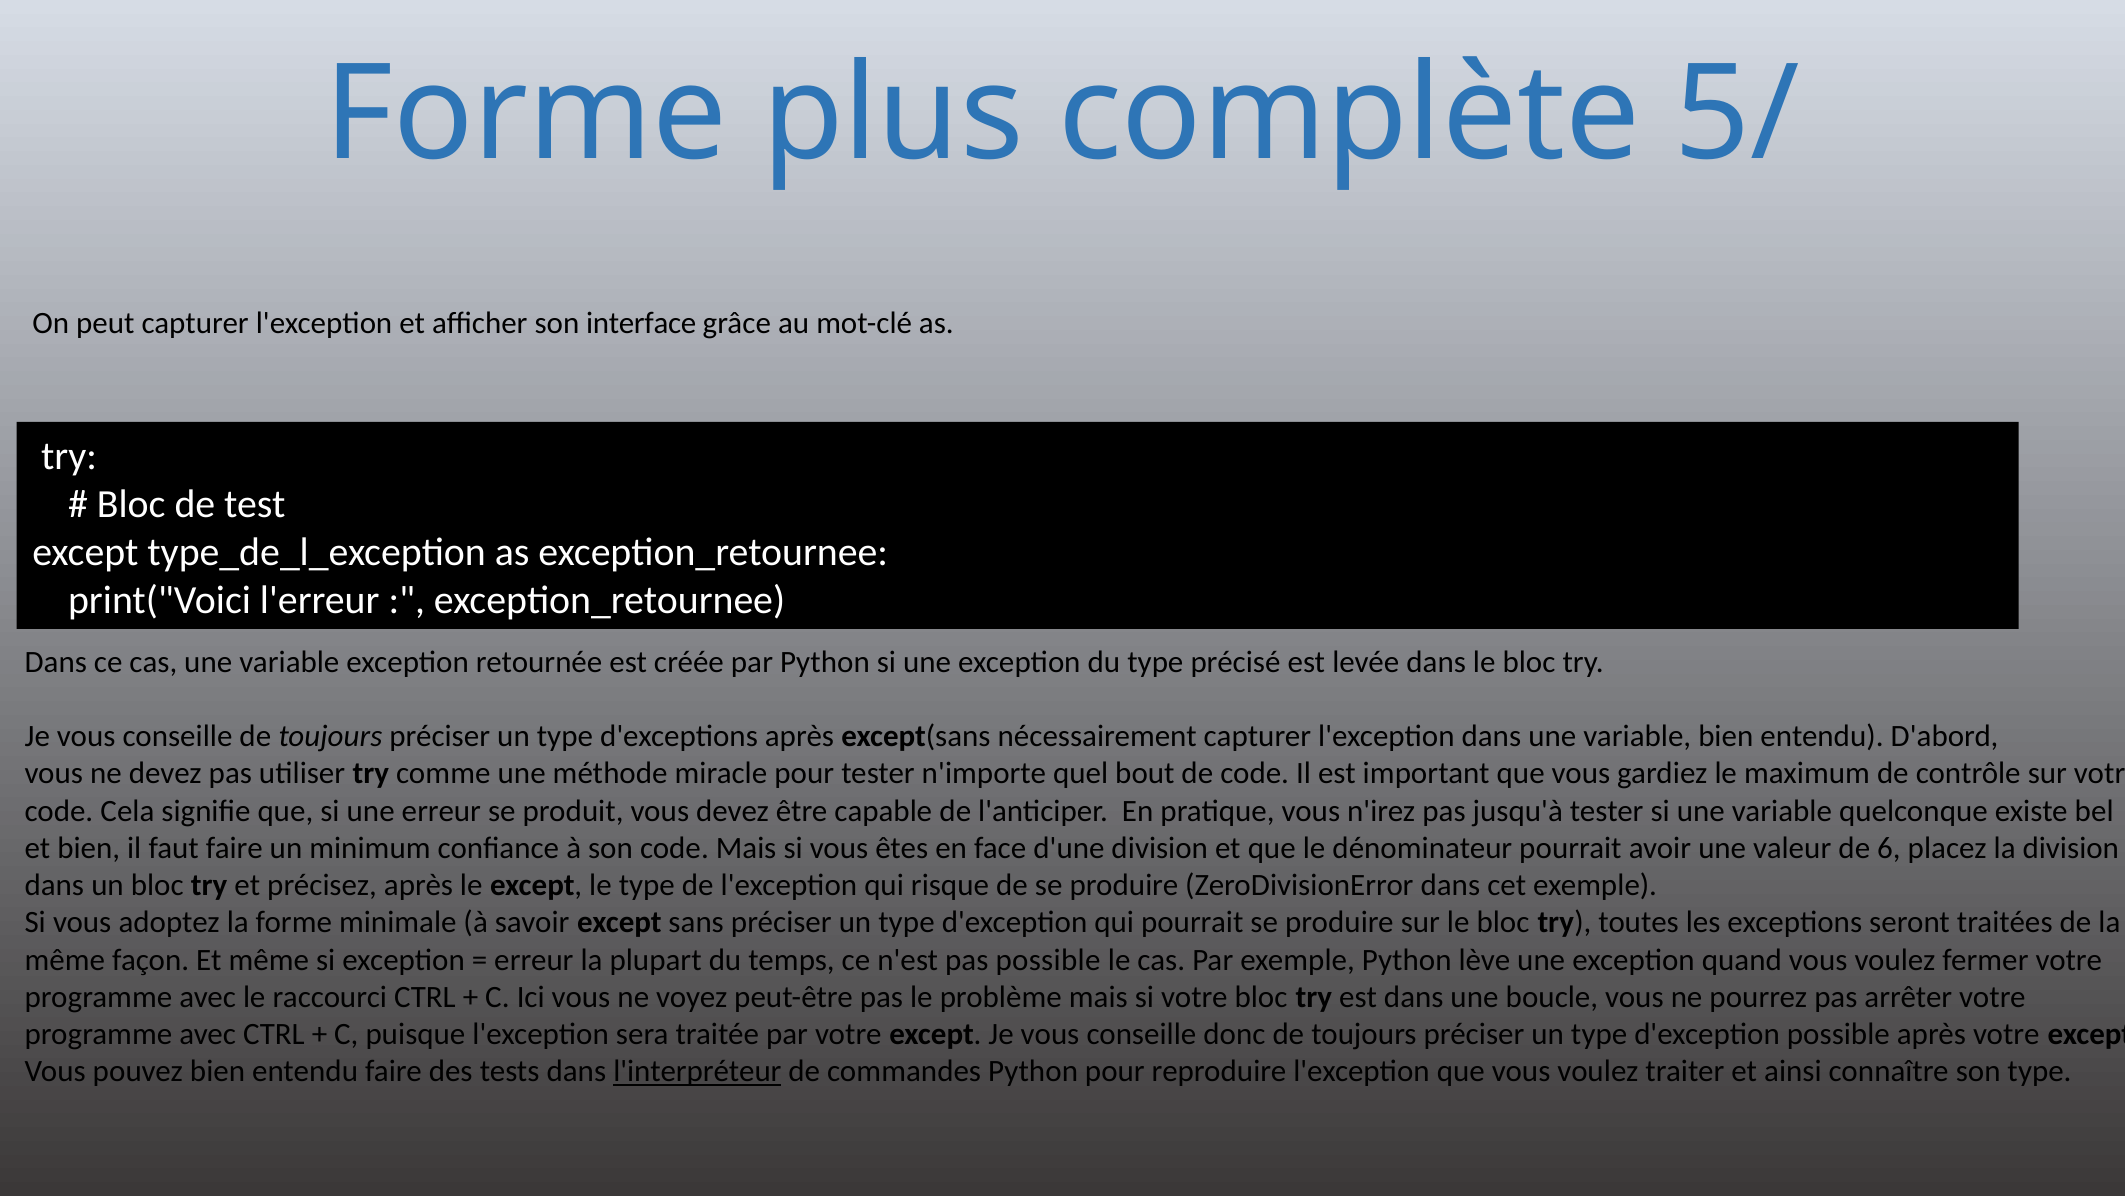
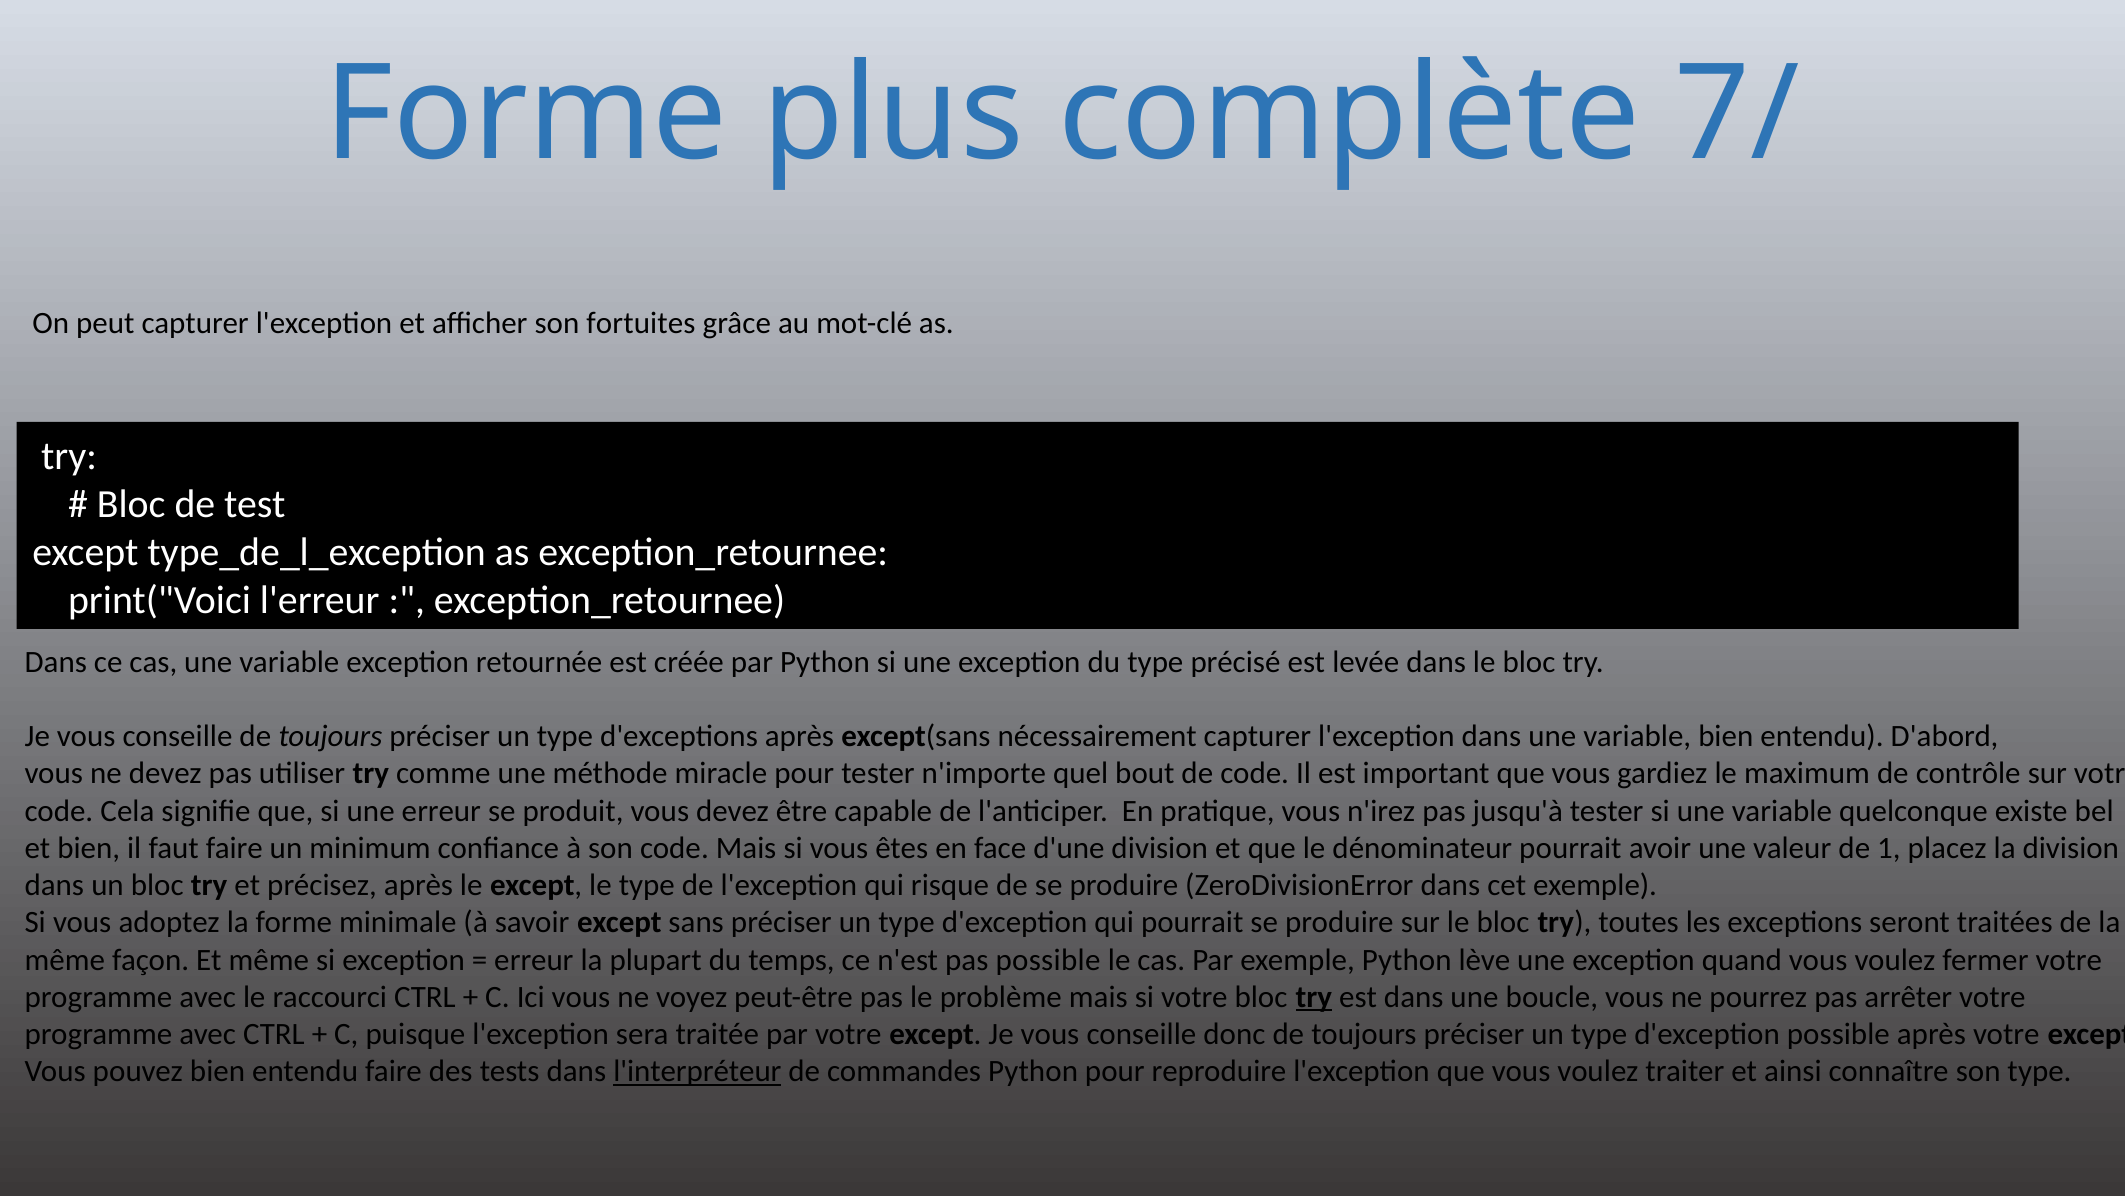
5/: 5/ -> 7/
interface: interface -> fortuites
6: 6 -> 1
try at (1314, 996) underline: none -> present
